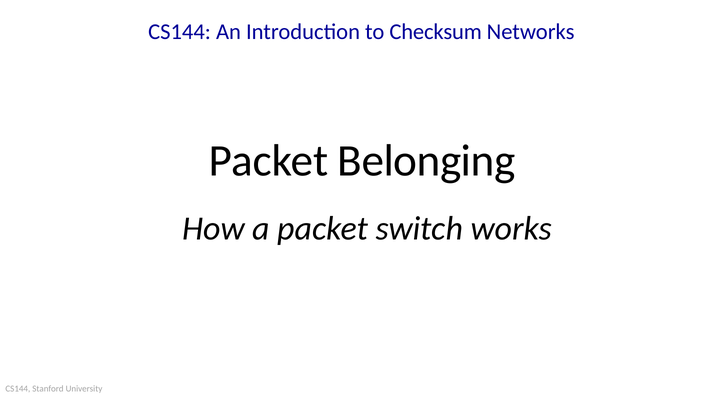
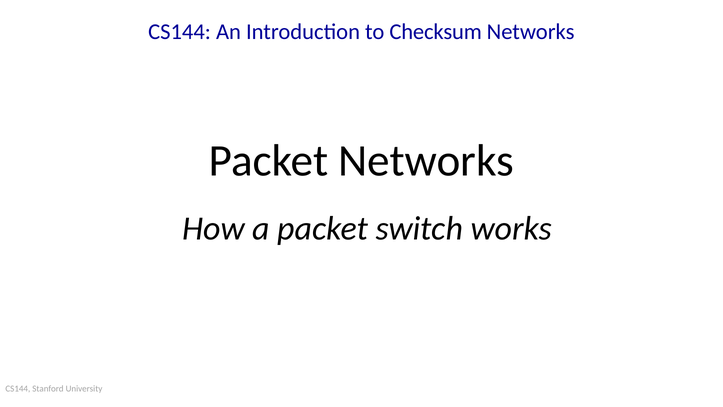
Packet Belonging: Belonging -> Networks
